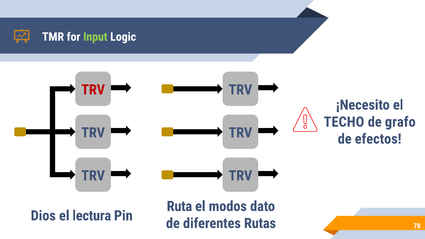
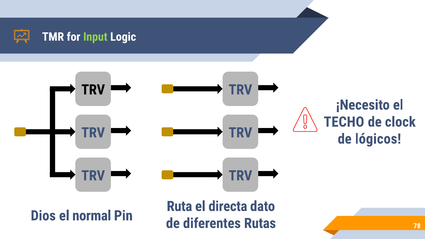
TRV at (93, 90) colour: red -> black
grafo: grafo -> clock
efectos: efectos -> lógicos
modos: modos -> directa
lectura: lectura -> normal
